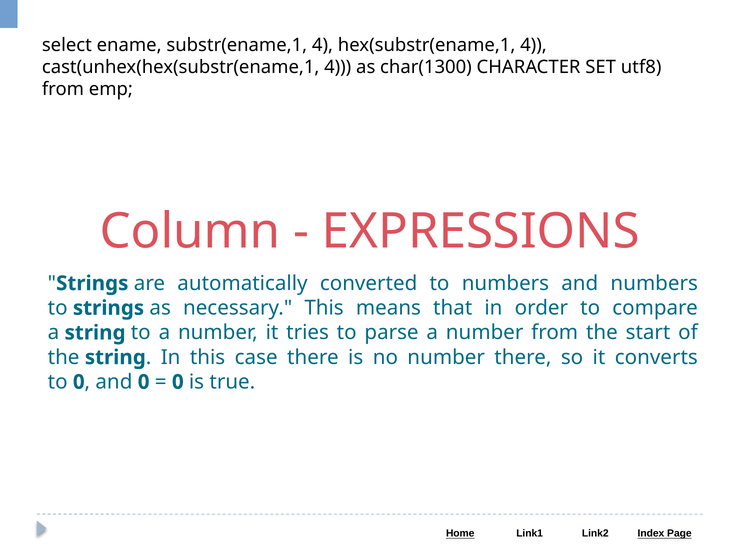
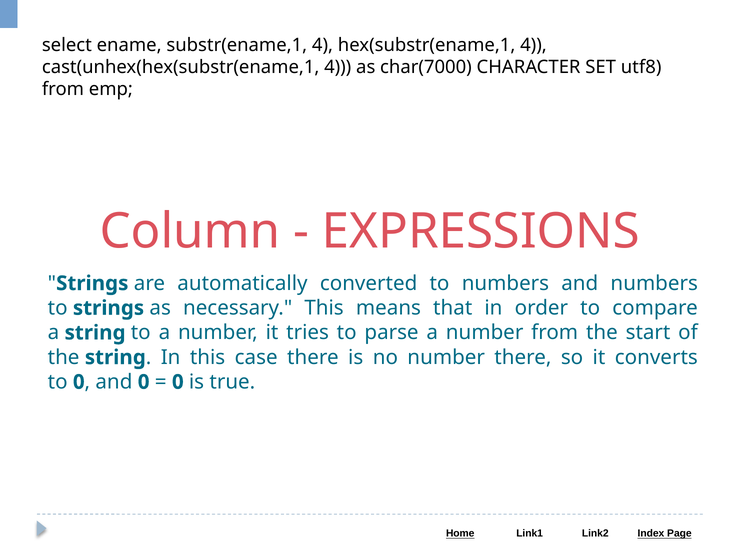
char(1300: char(1300 -> char(7000
